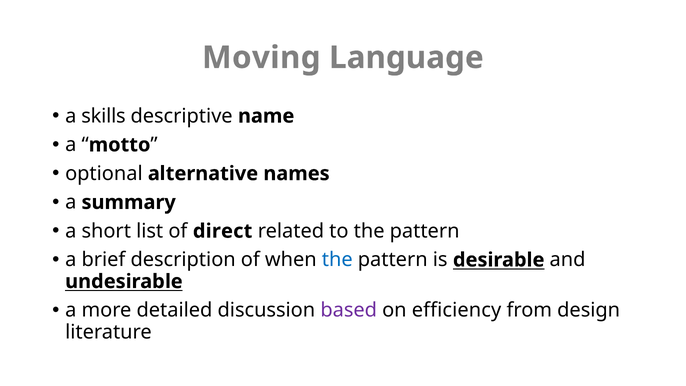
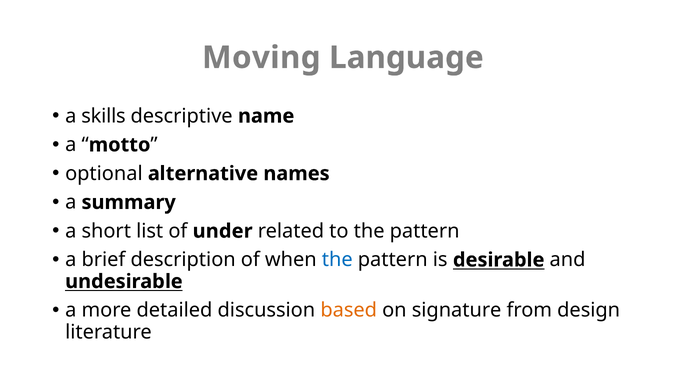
direct: direct -> under
based colour: purple -> orange
efficiency: efficiency -> signature
